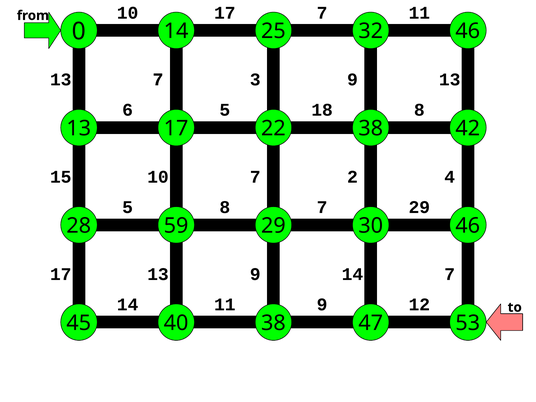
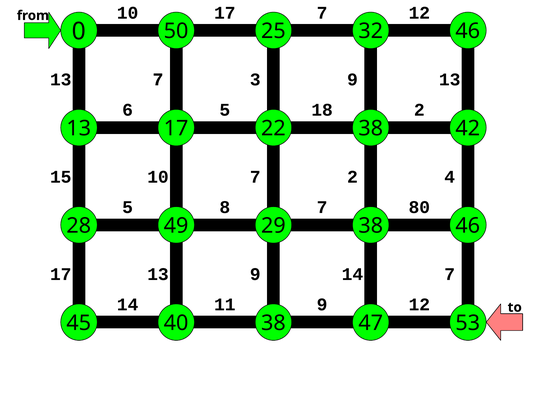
17 11: 11 -> 12
0 14: 14 -> 50
18 8: 8 -> 2
7 29: 29 -> 80
59: 59 -> 49
29 30: 30 -> 38
